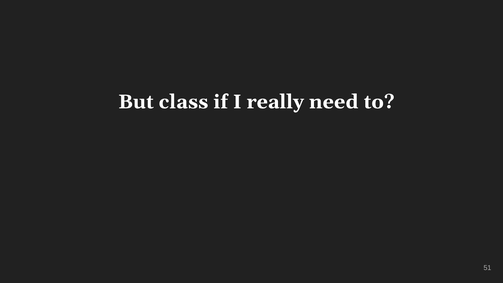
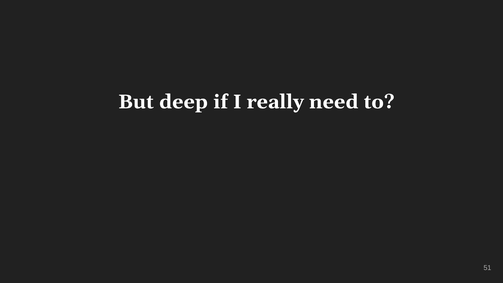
class: class -> deep
